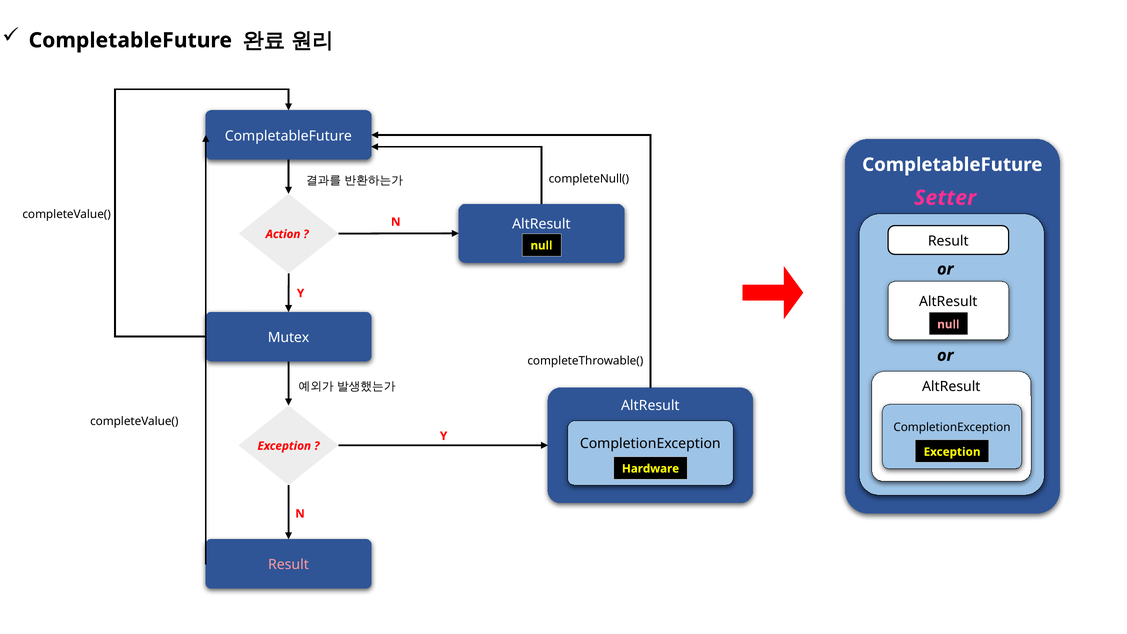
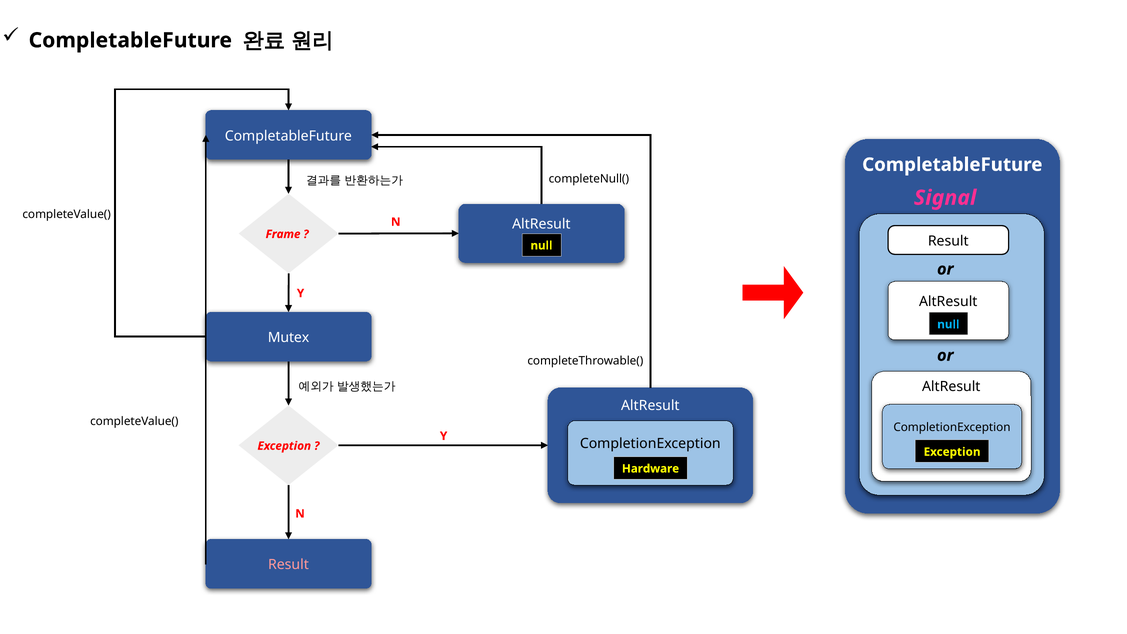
Setter: Setter -> Signal
Action: Action -> Frame
null at (948, 324) colour: pink -> light blue
